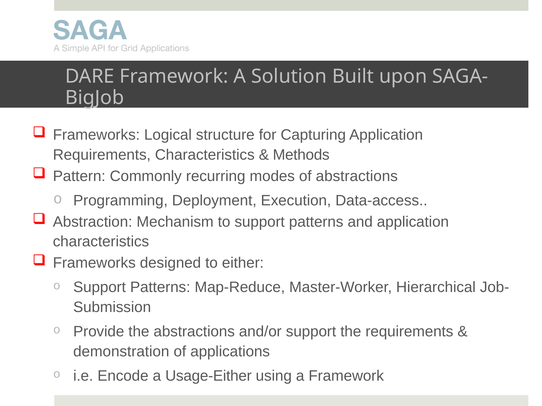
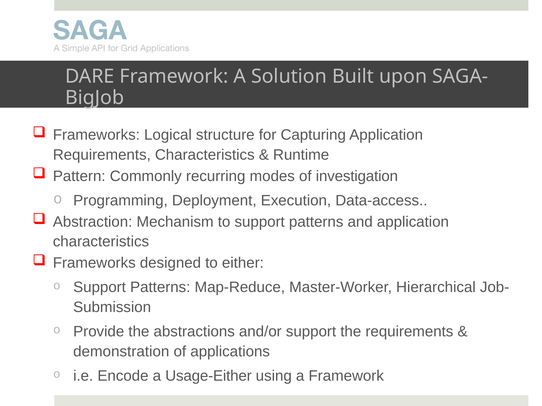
Methods: Methods -> Runtime
of abstractions: abstractions -> investigation
